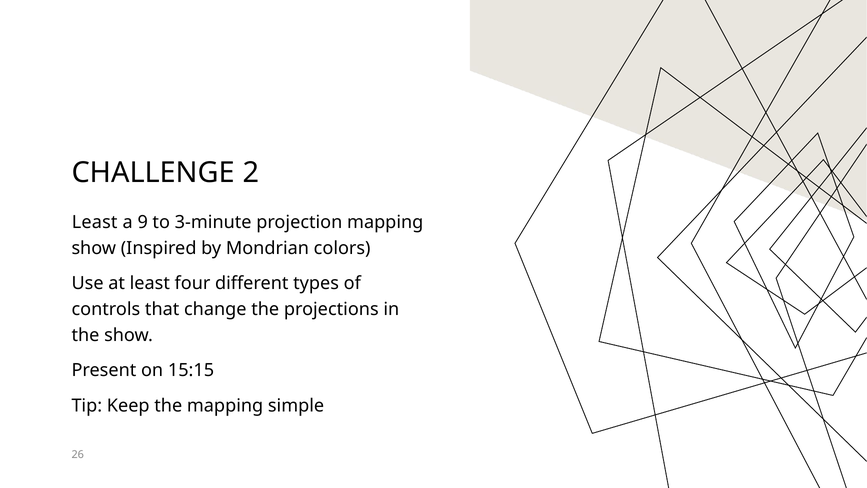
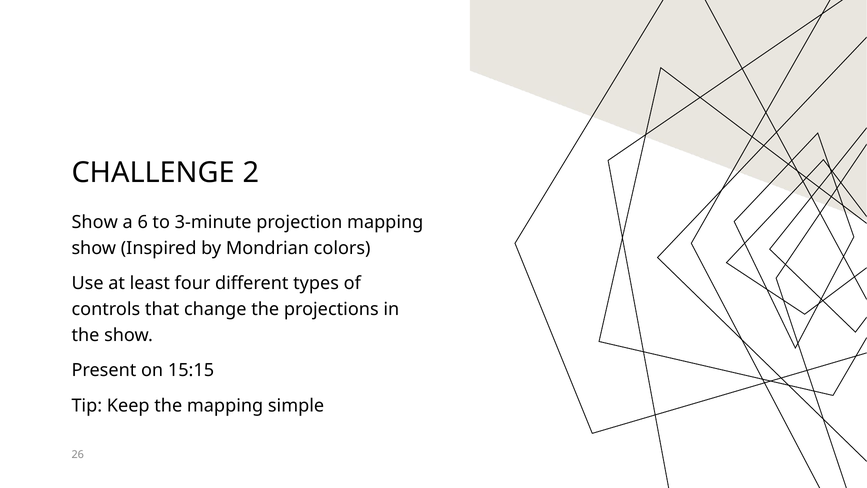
Least at (95, 222): Least -> Show
9: 9 -> 6
